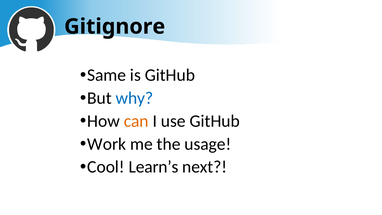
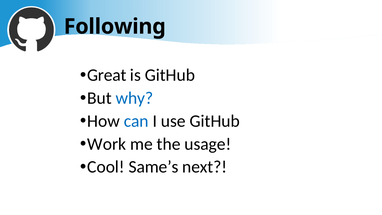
Gitignore: Gitignore -> Following
Same: Same -> Great
can colour: orange -> blue
Learn’s: Learn’s -> Same’s
